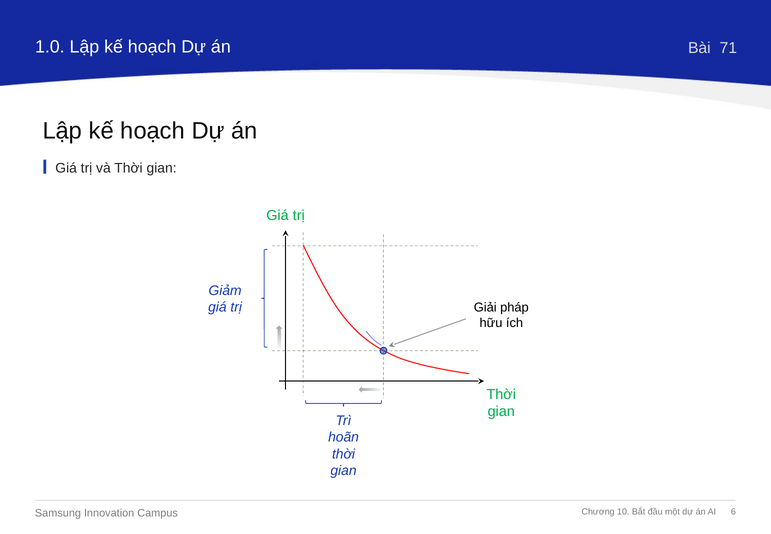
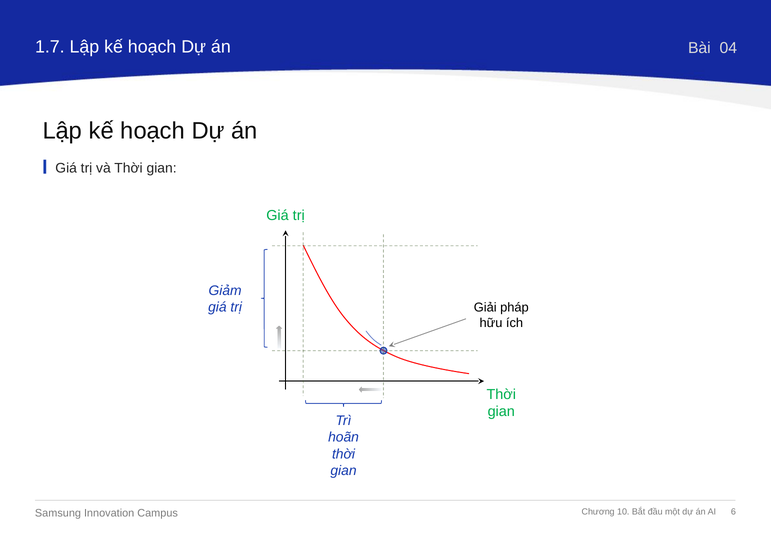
1.0: 1.0 -> 1.7
71: 71 -> 04
